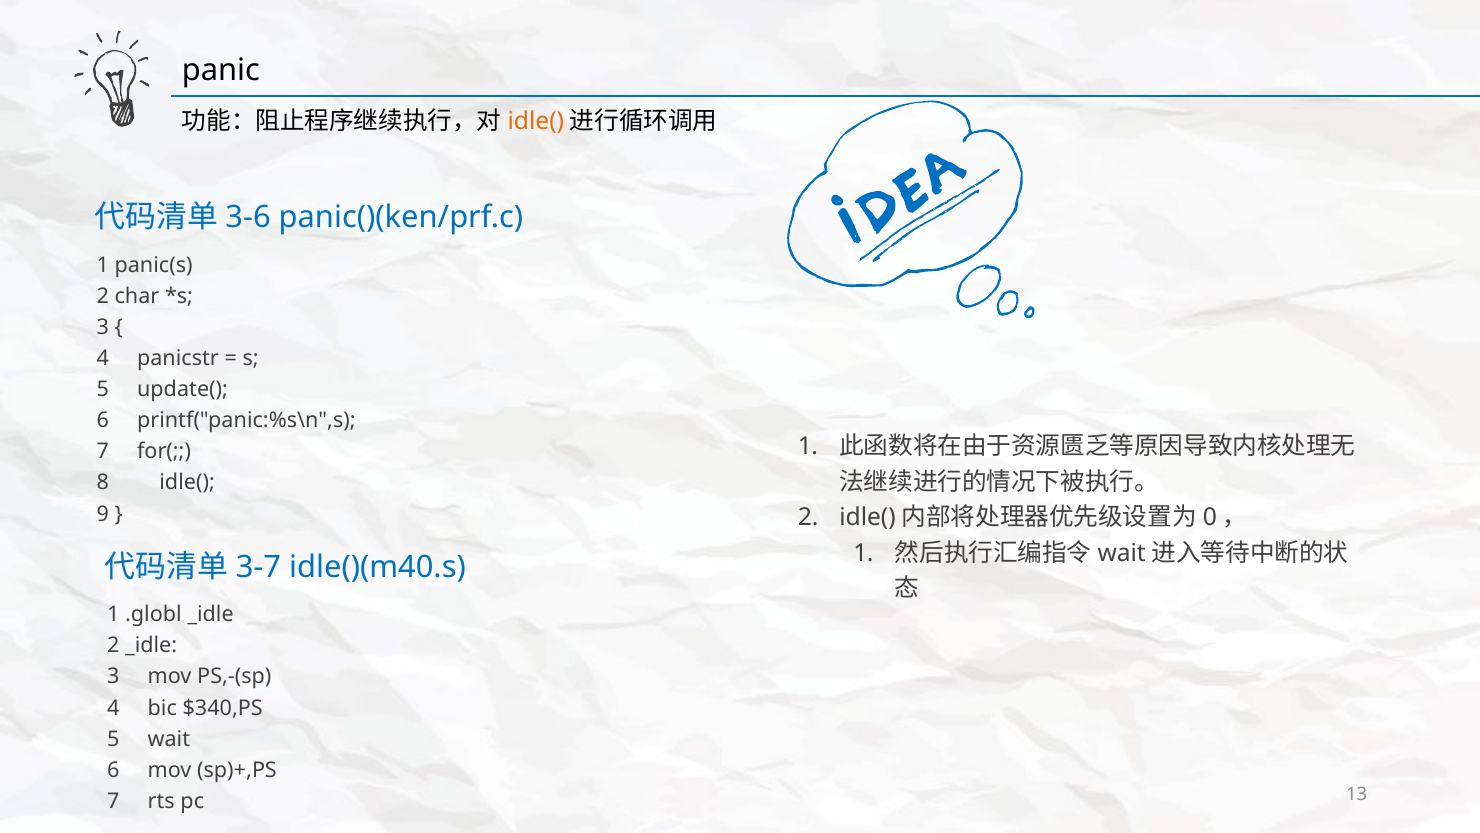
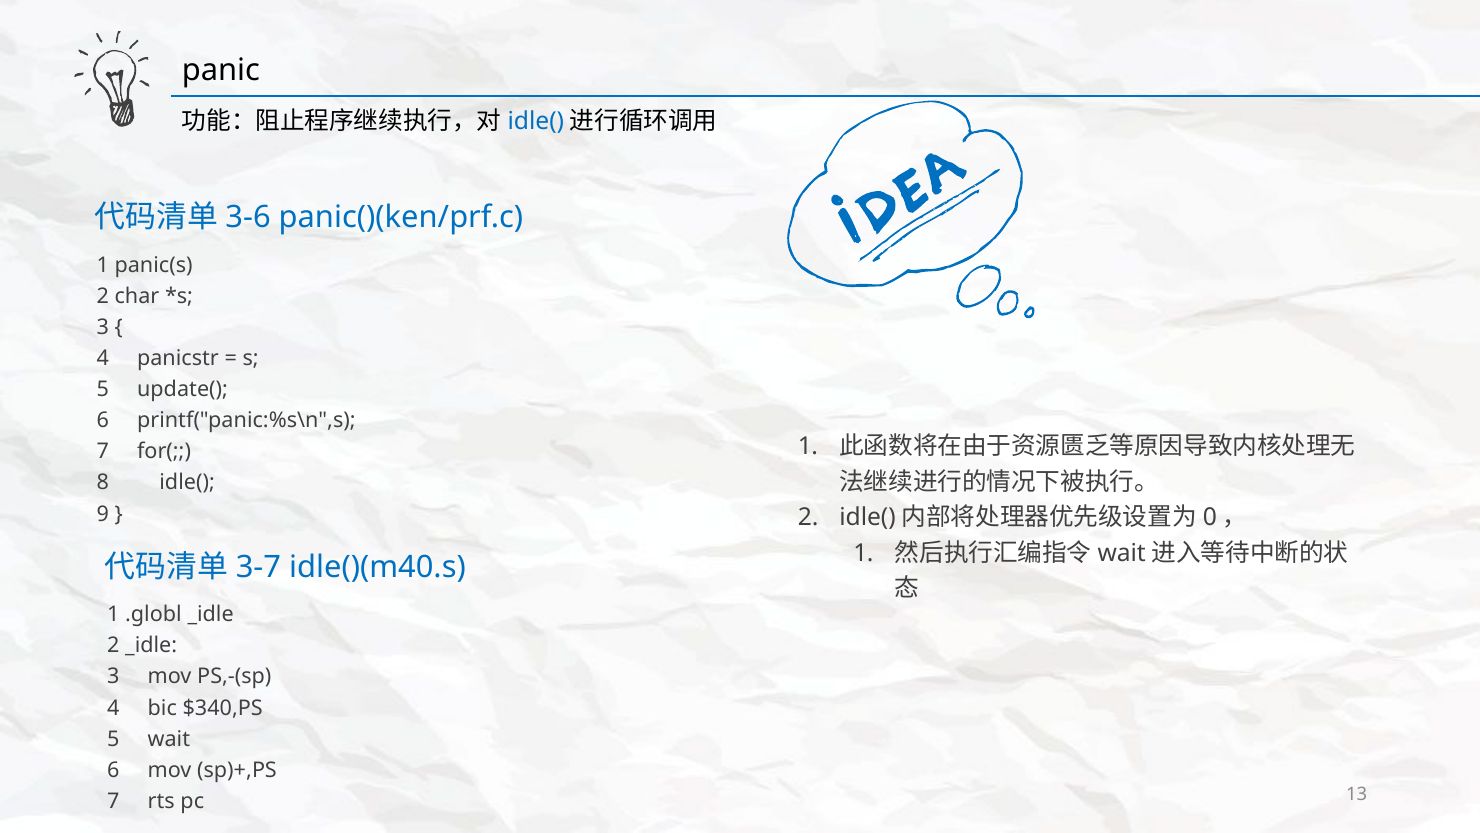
idle( at (536, 121) colour: orange -> blue
